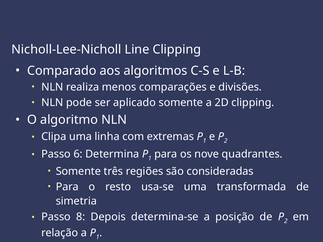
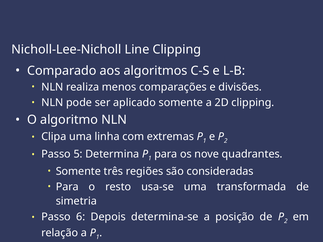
6: 6 -> 5
8: 8 -> 6
